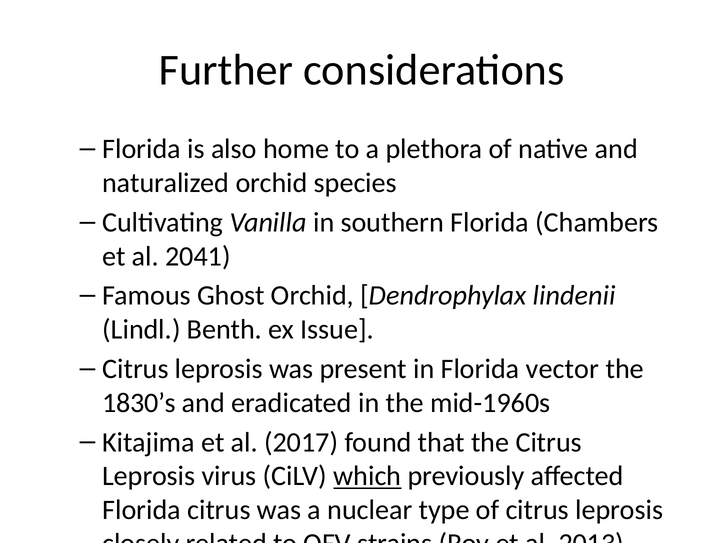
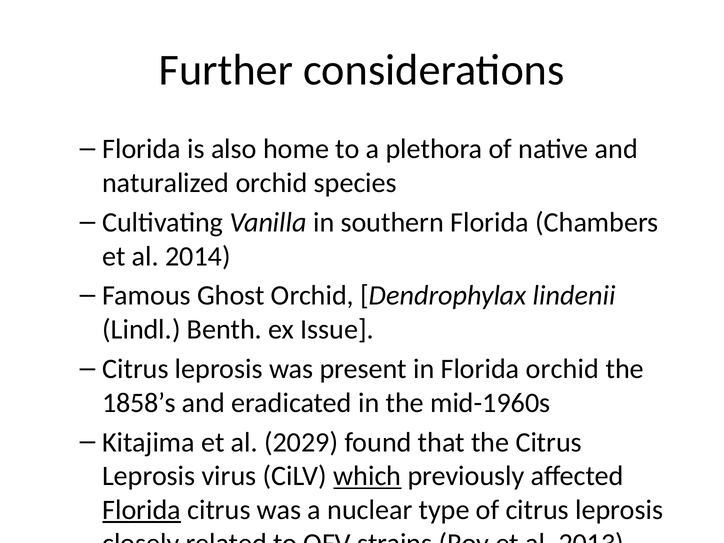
2041: 2041 -> 2014
Florida vector: vector -> orchid
1830’s: 1830’s -> 1858’s
2017: 2017 -> 2029
Florida at (142, 510) underline: none -> present
